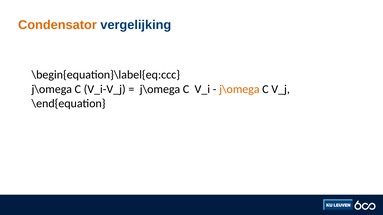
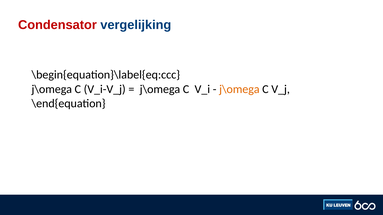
Condensator colour: orange -> red
